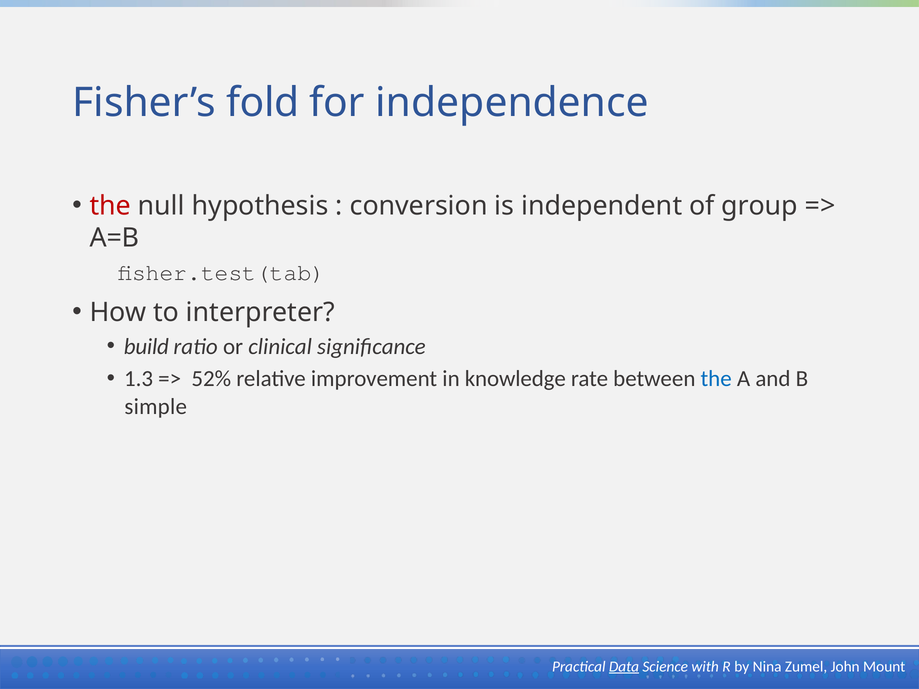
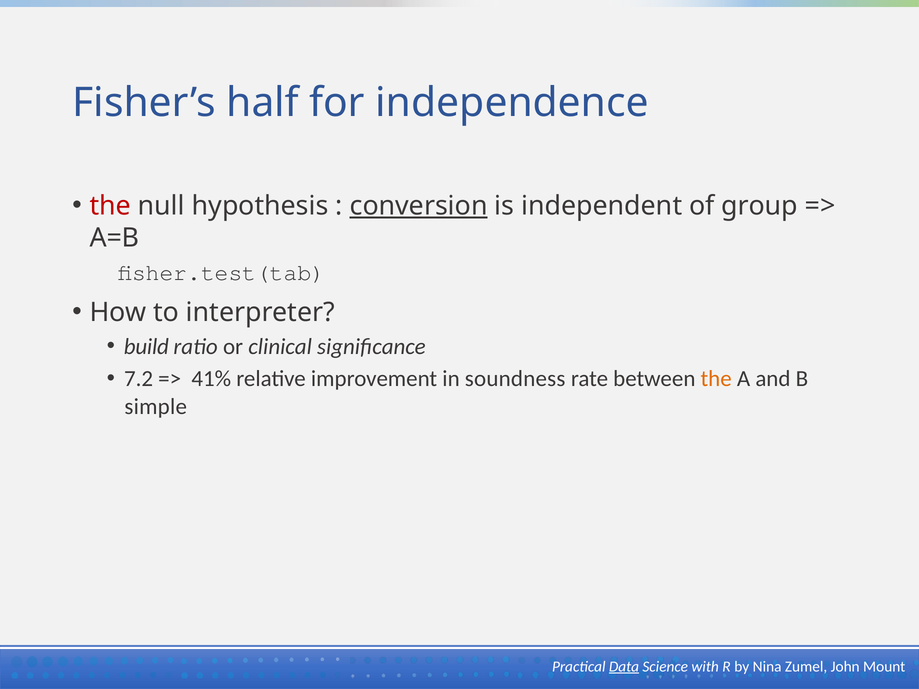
fold: fold -> half
conversion underline: none -> present
1.3: 1.3 -> 7.2
52%: 52% -> 41%
knowledge: knowledge -> soundness
the at (716, 379) colour: blue -> orange
